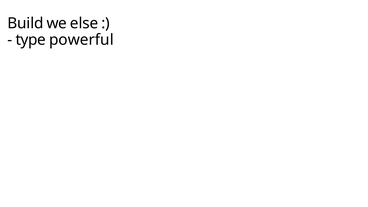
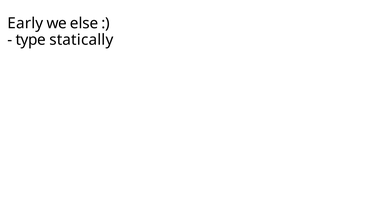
Build: Build -> Early
powerful: powerful -> statically
